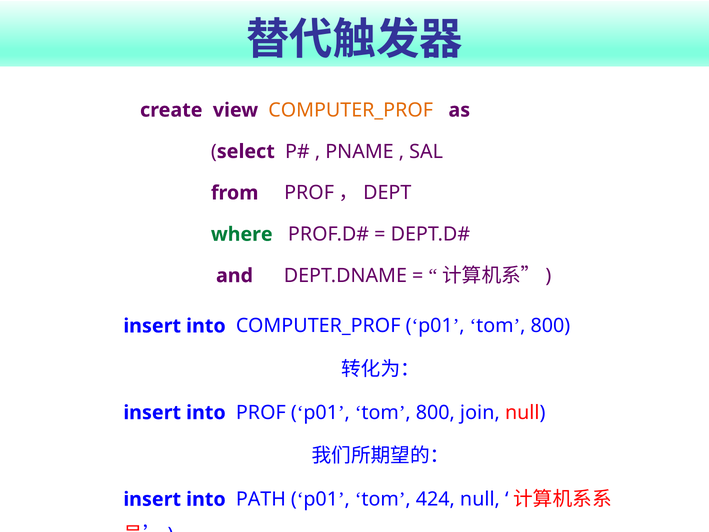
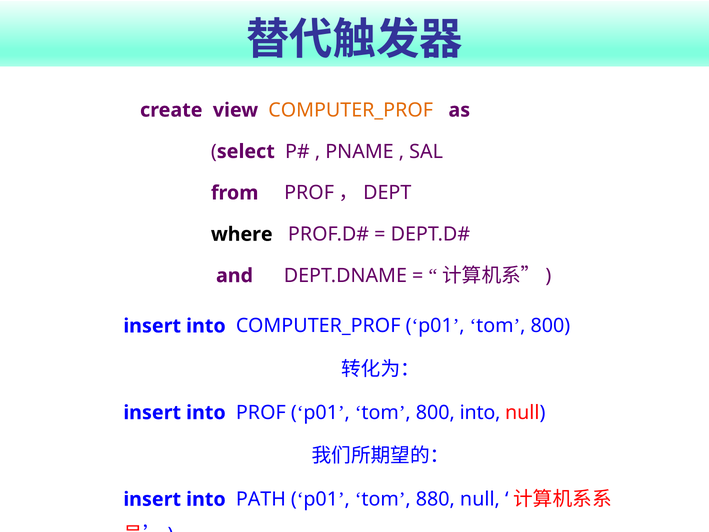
where colour: green -> black
800 join: join -> into
424: 424 -> 880
